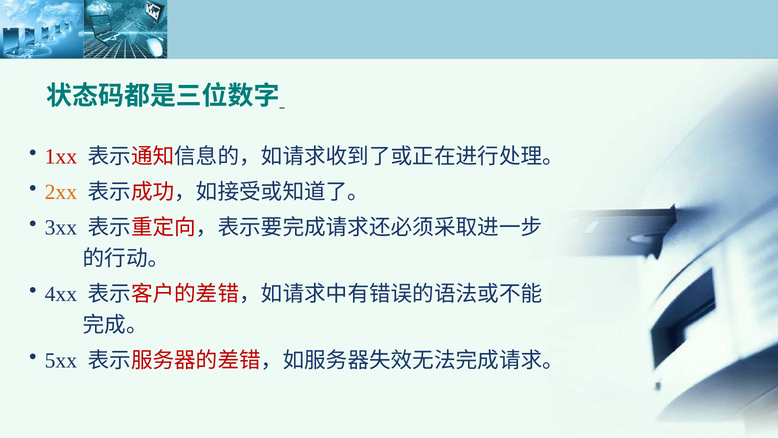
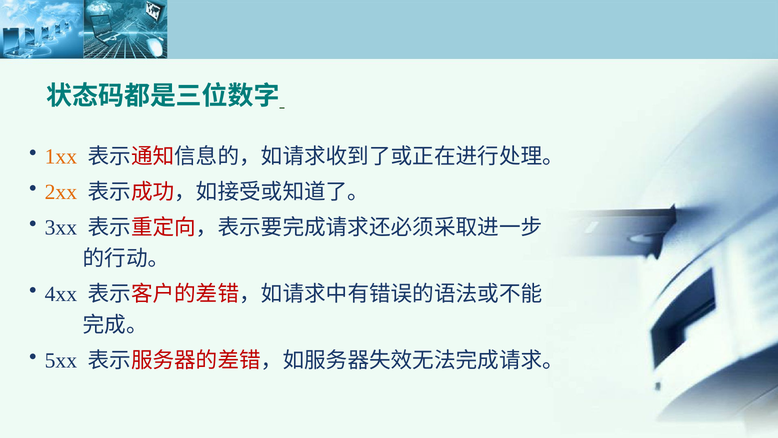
1xx colour: red -> orange
